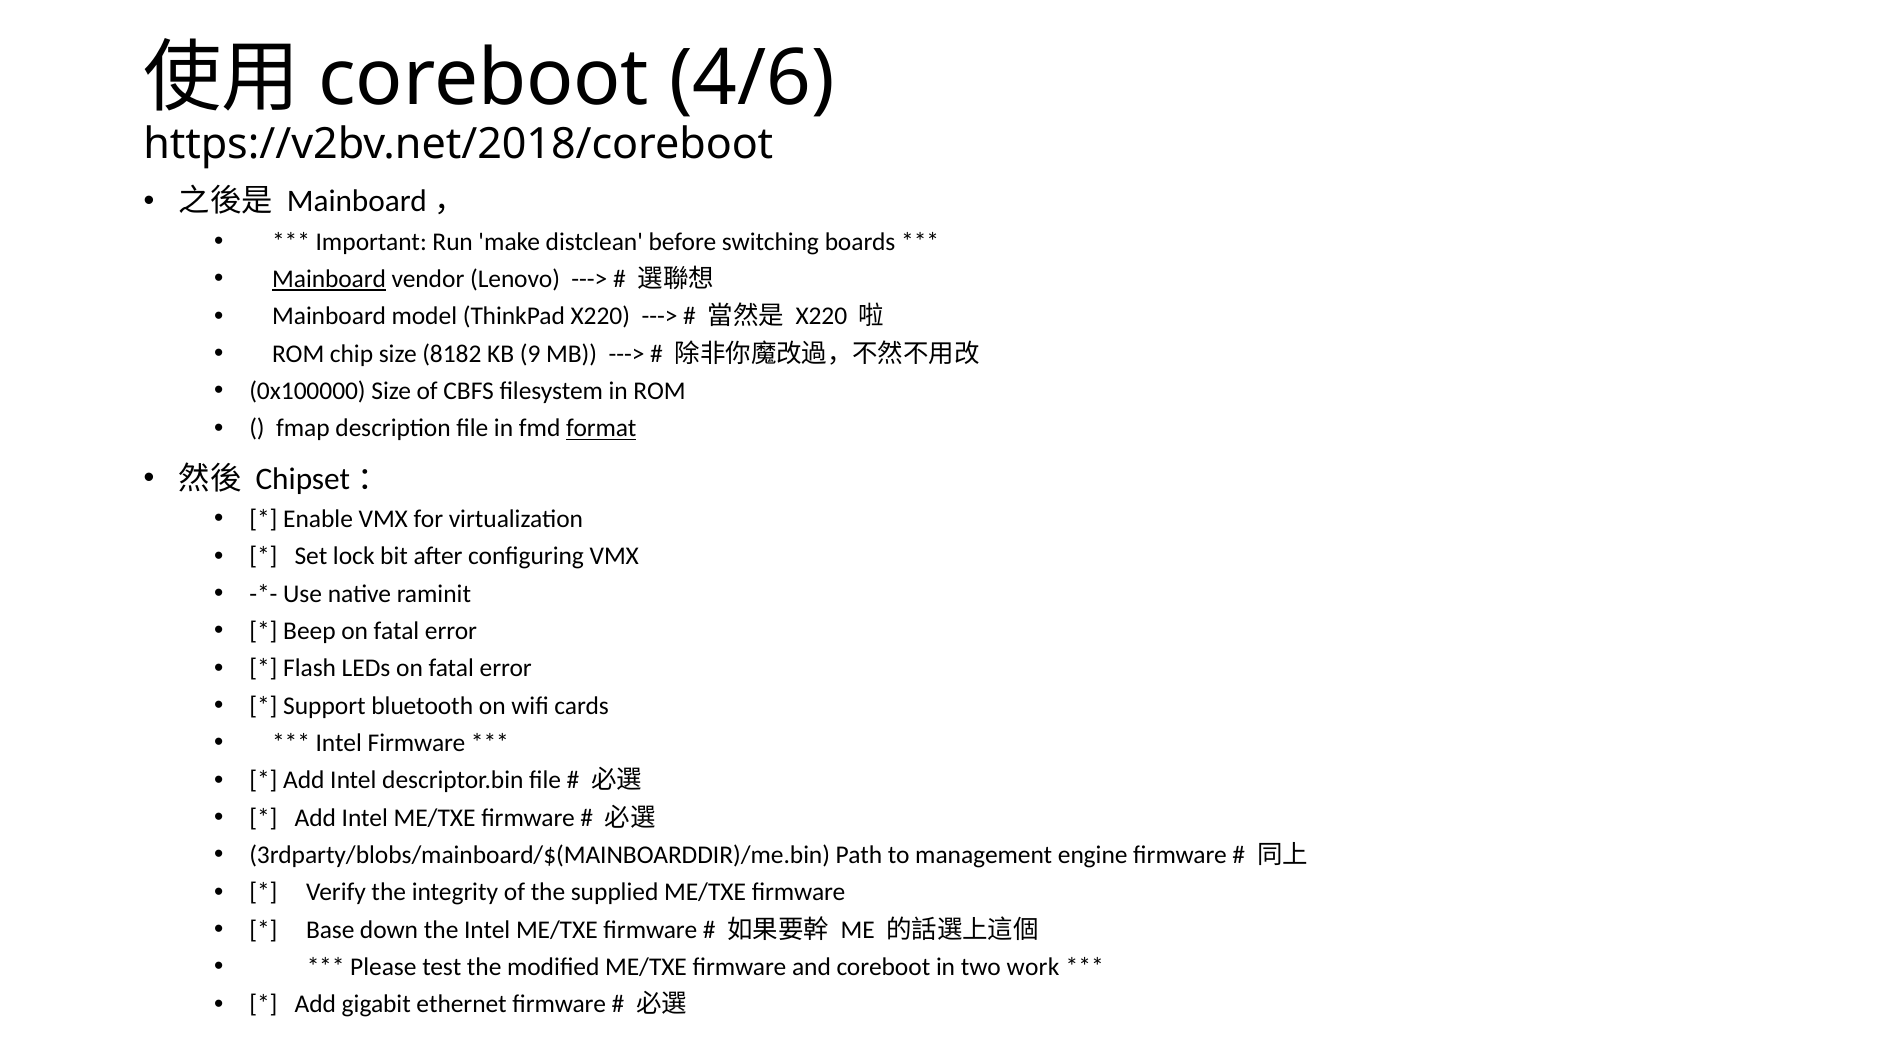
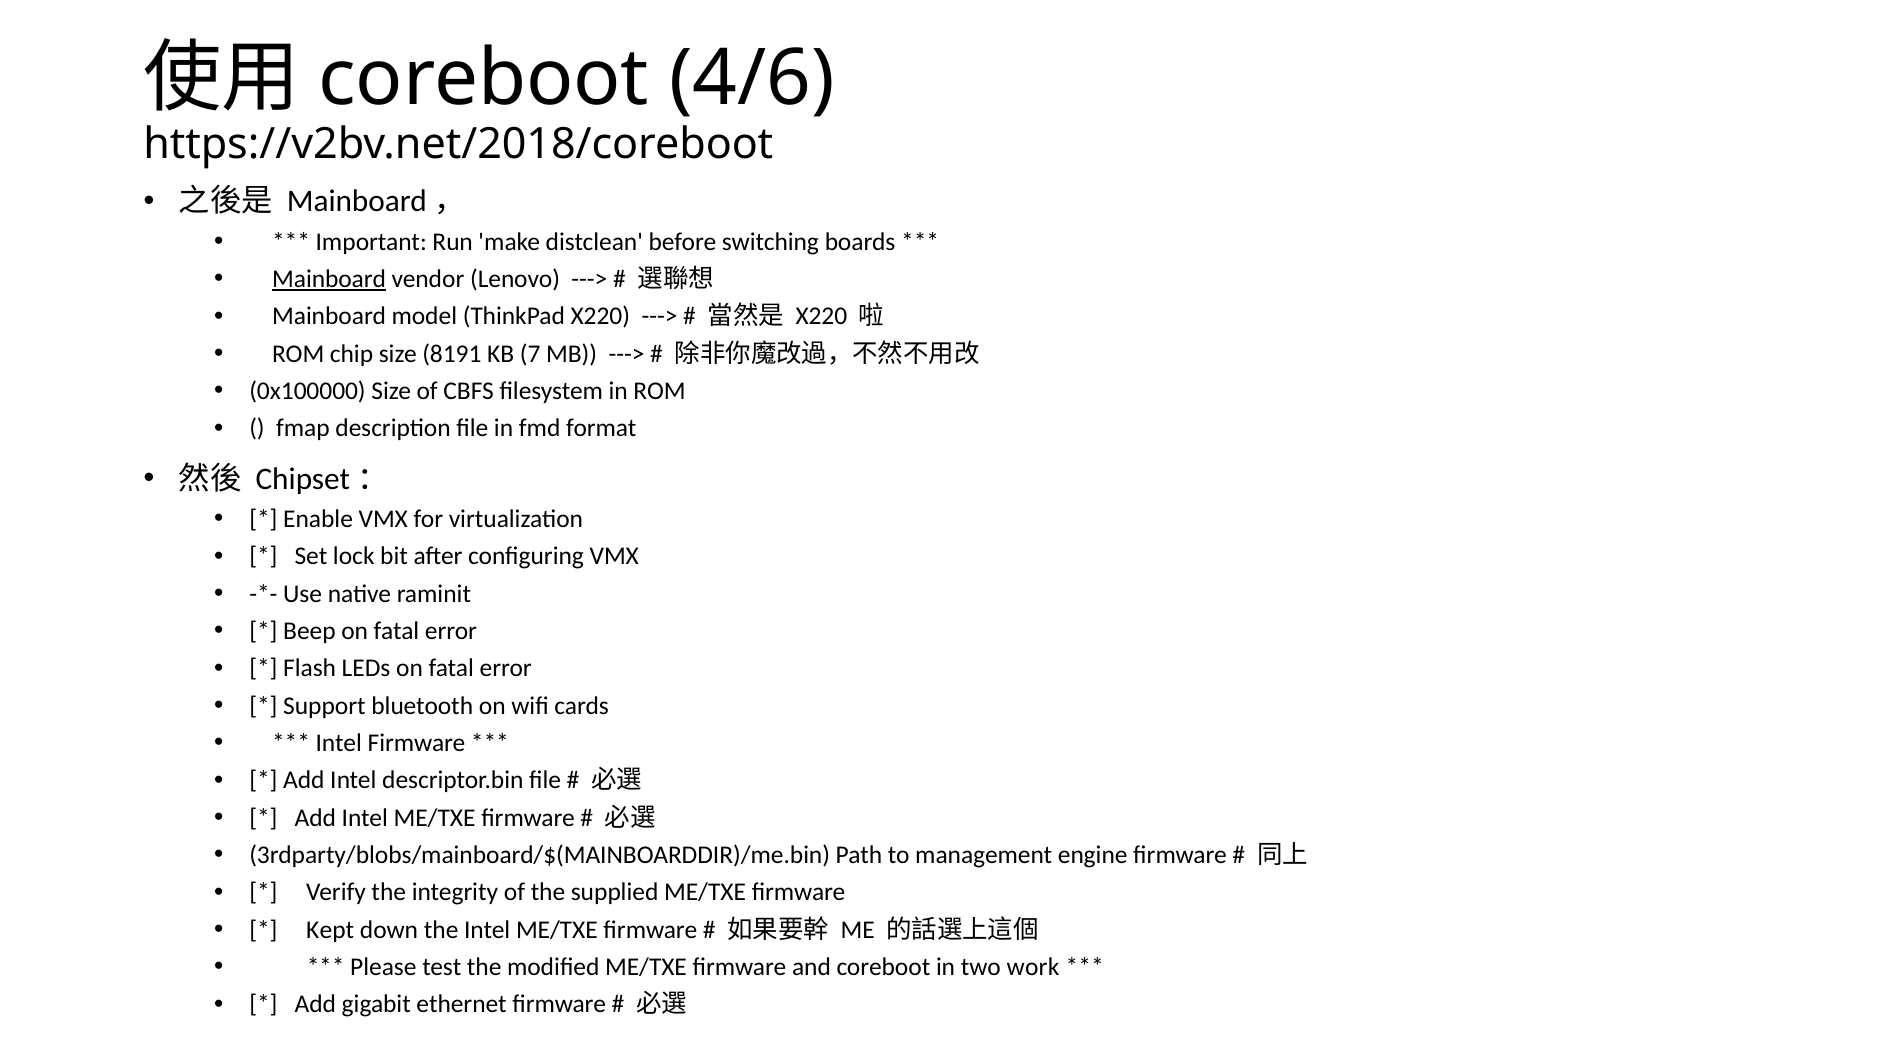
8182: 8182 -> 8191
9: 9 -> 7
format underline: present -> none
Base: Base -> Kept
